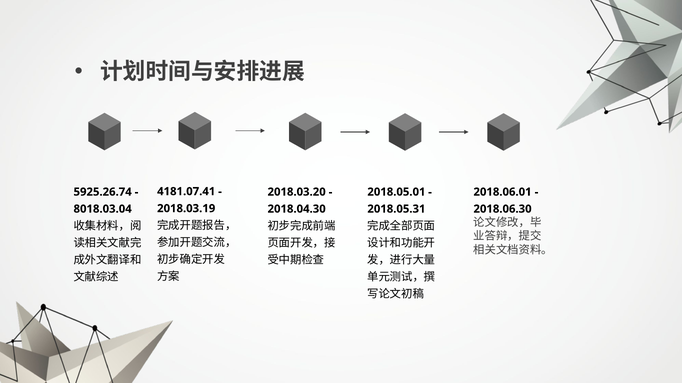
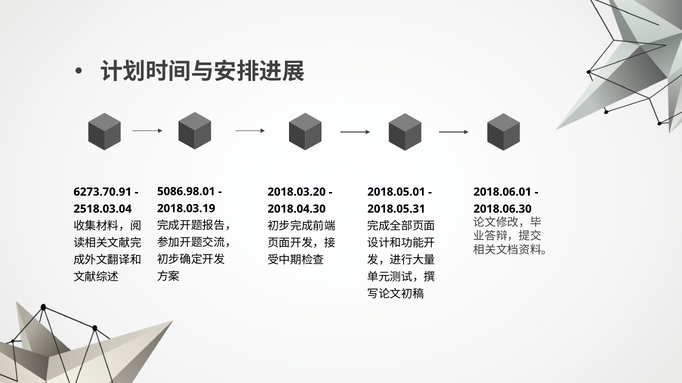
4181.07.41: 4181.07.41 -> 5086.98.01
5925.26.74: 5925.26.74 -> 6273.70.91
8018.03.04: 8018.03.04 -> 2518.03.04
